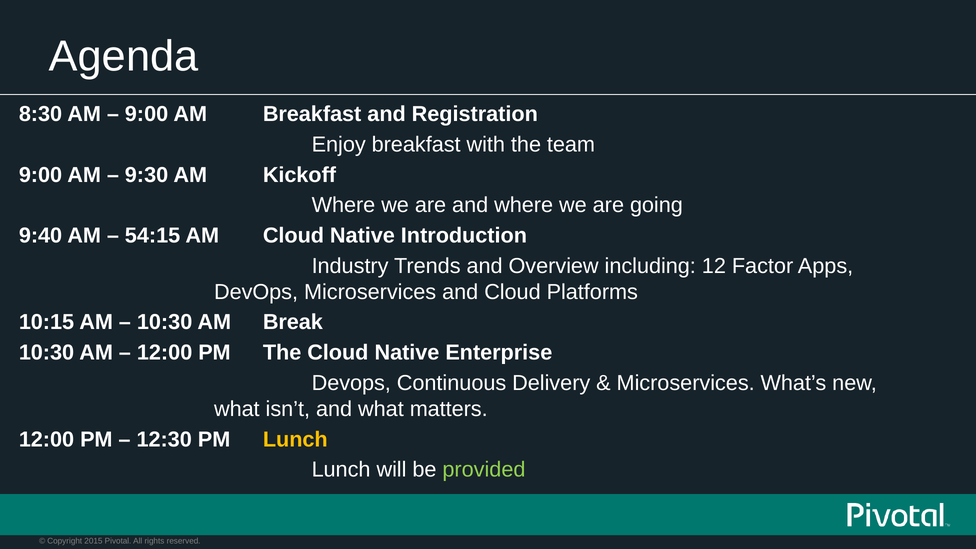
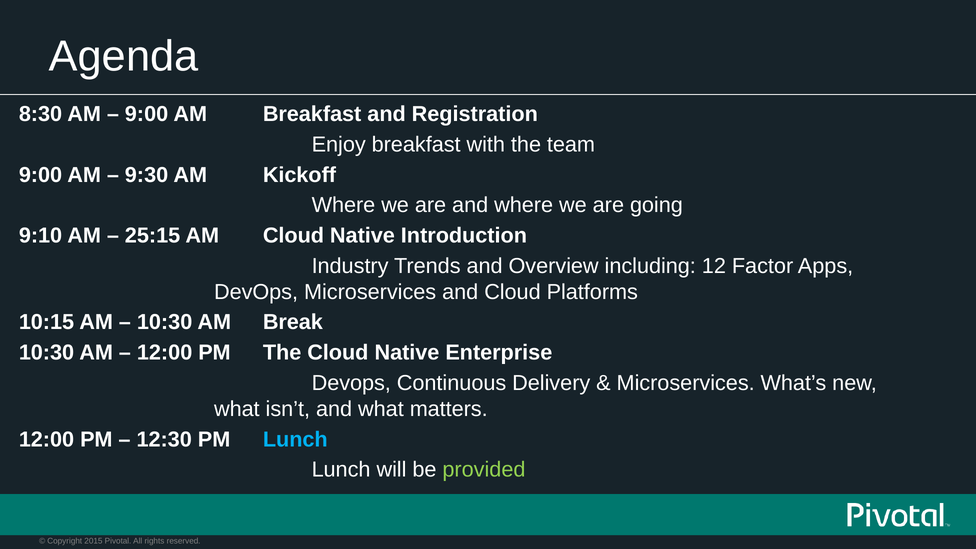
9:40: 9:40 -> 9:10
54:15: 54:15 -> 25:15
Lunch at (295, 439) colour: yellow -> light blue
